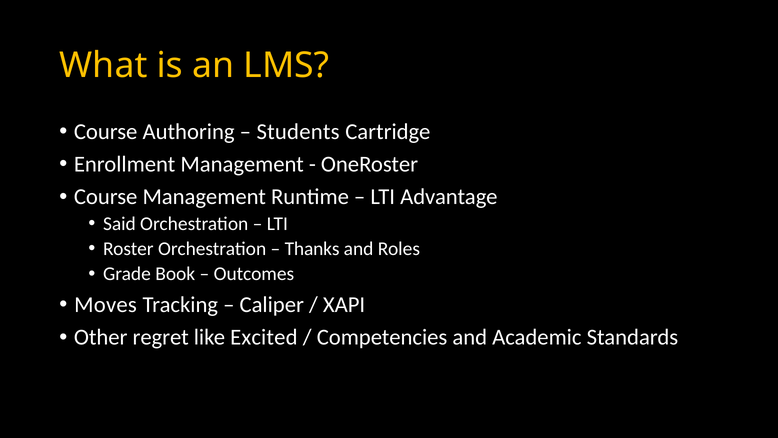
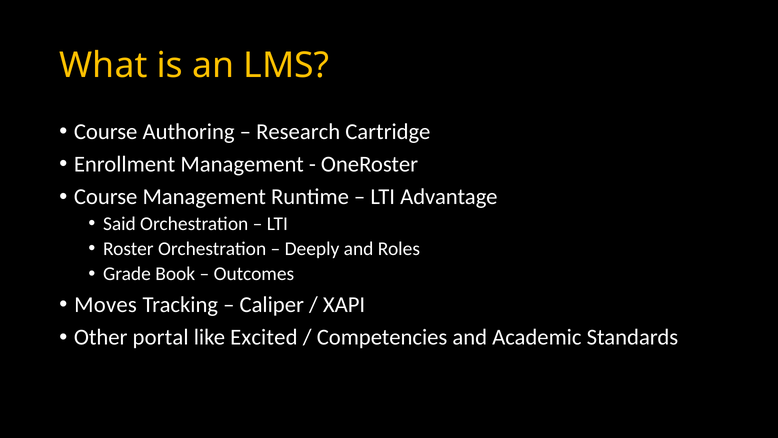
Students: Students -> Research
Thanks: Thanks -> Deeply
regret: regret -> portal
